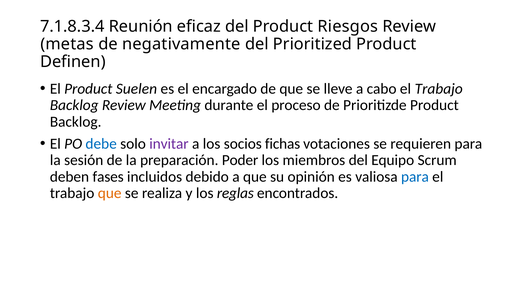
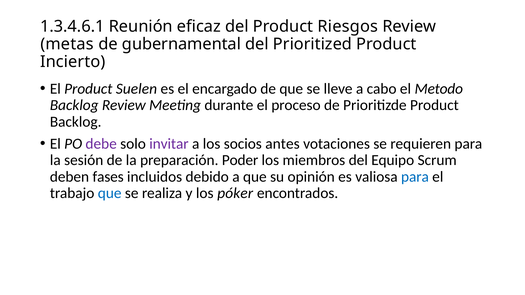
7.1.8.3.4: 7.1.8.3.4 -> 1.3.4.6.1
negativamente: negativamente -> gubernamental
Definen: Definen -> Incierto
cabo el Trabajo: Trabajo -> Metodo
debe colour: blue -> purple
fichas: fichas -> antes
que at (110, 193) colour: orange -> blue
reglas: reglas -> póker
